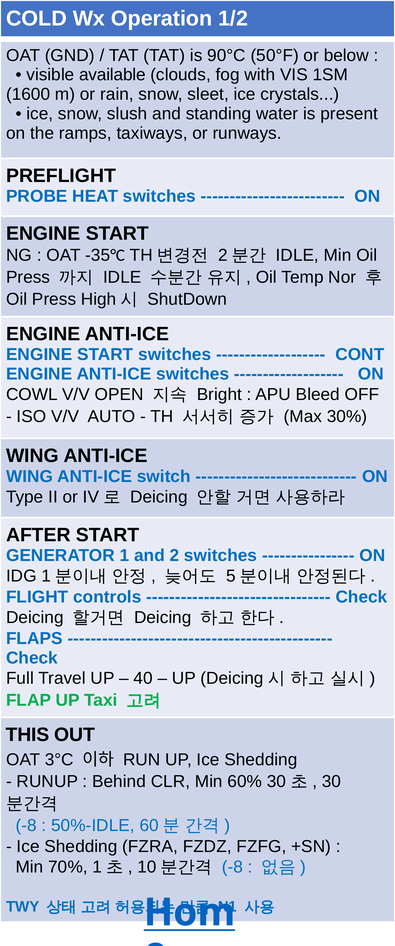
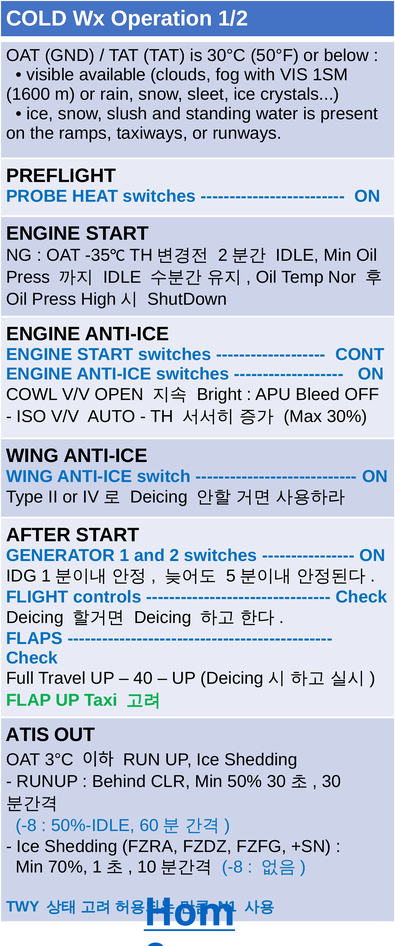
90°C: 90°C -> 30°C
THIS: THIS -> ATIS
60%: 60% -> 50%
